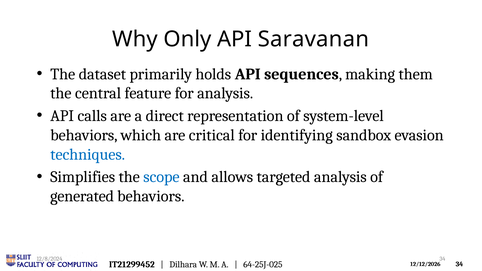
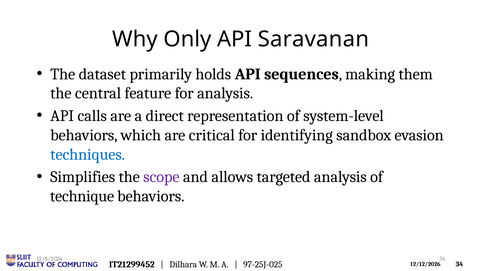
scope colour: blue -> purple
generated: generated -> technique
64-25J-025: 64-25J-025 -> 97-25J-025
